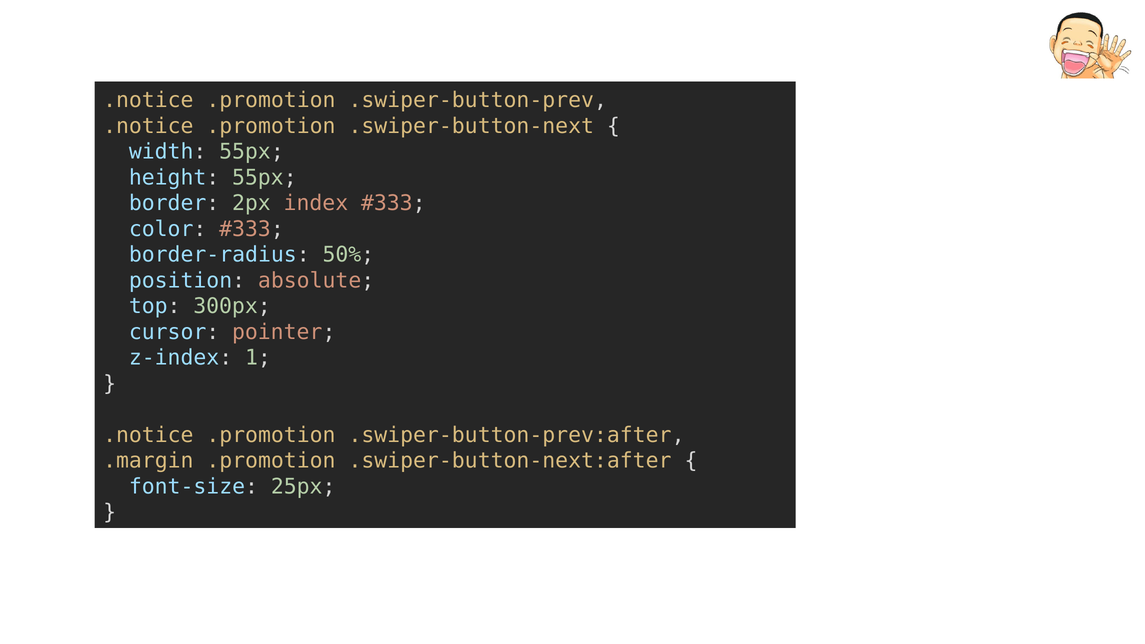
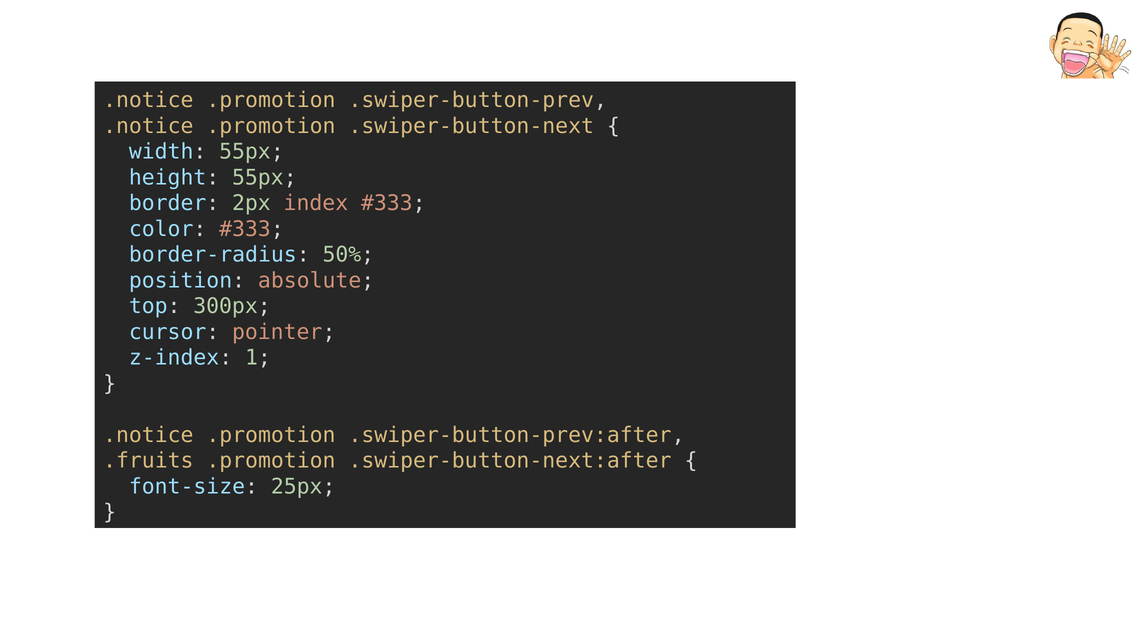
.margin: .margin -> .fruits
